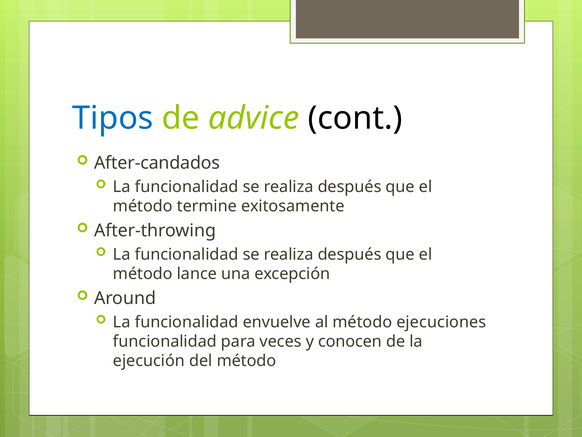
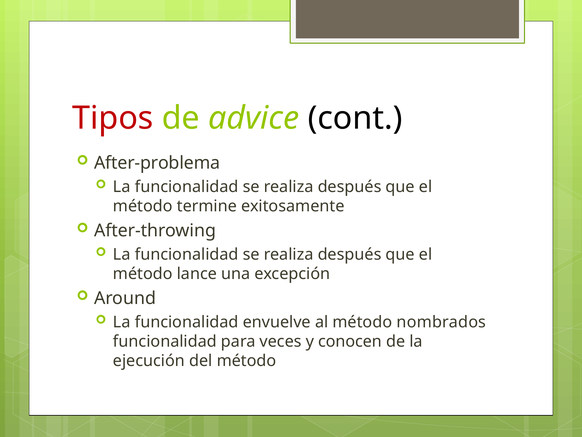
Tipos colour: blue -> red
After-candados: After-candados -> After-problema
ejecuciones: ejecuciones -> nombrados
